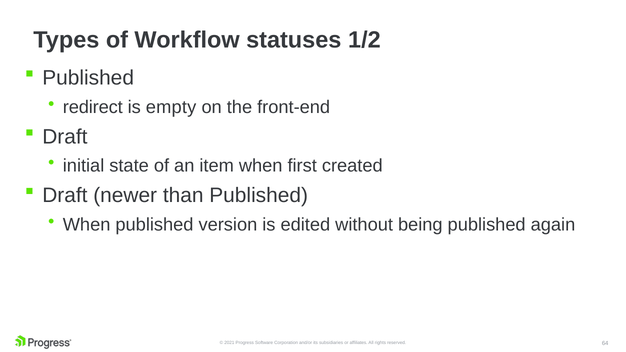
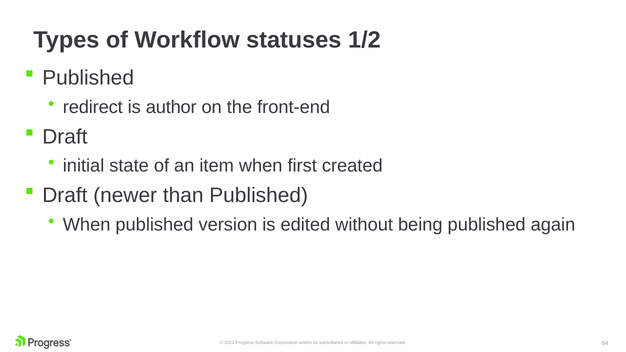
empty: empty -> author
